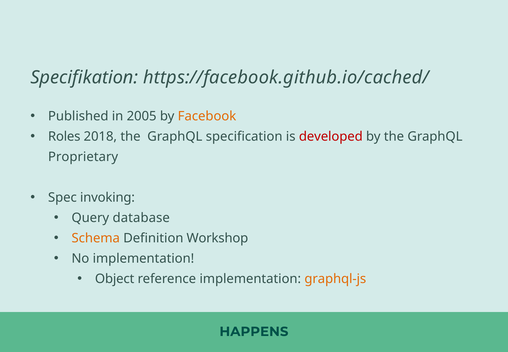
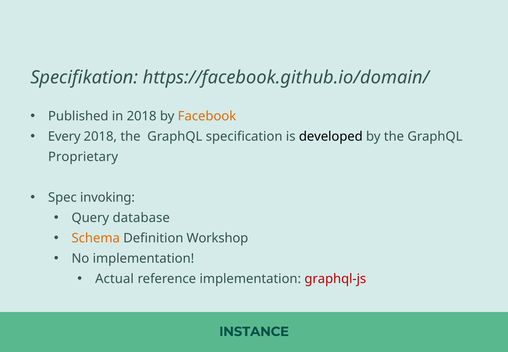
https://facebook.github.io/cached/: https://facebook.github.io/cached/ -> https://facebook.github.io/domain/
in 2005: 2005 -> 2018
Roles: Roles -> Every
developed colour: red -> black
Object: Object -> Actual
graphql-js colour: orange -> red
HAPPENS: HAPPENS -> INSTANCE
